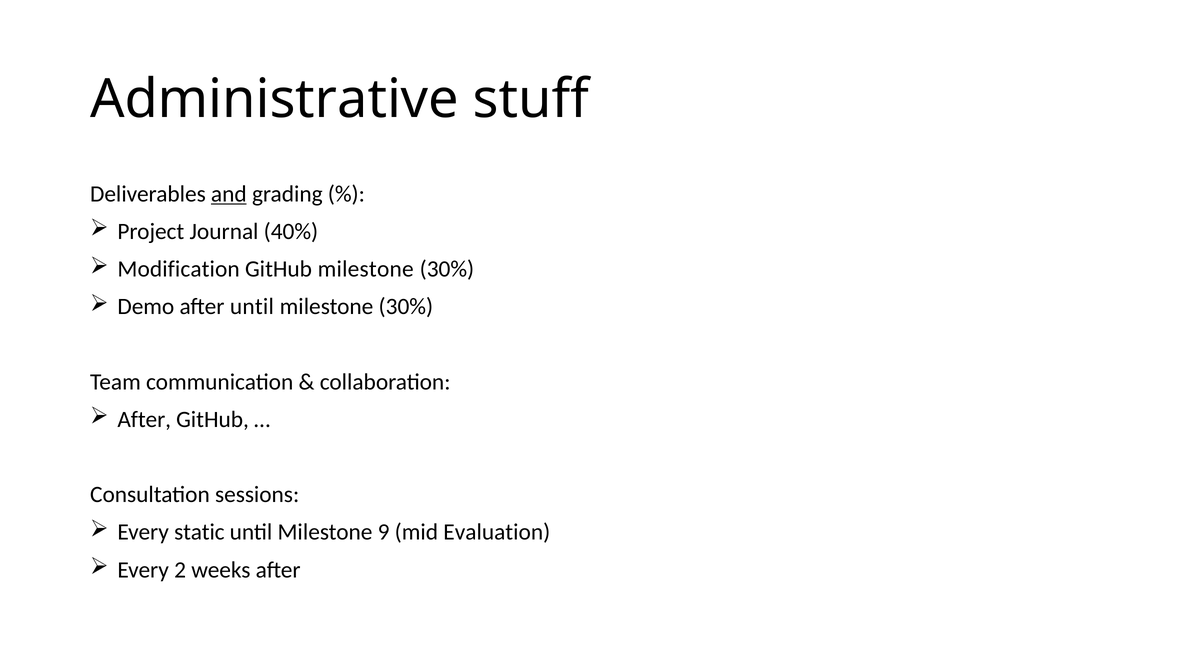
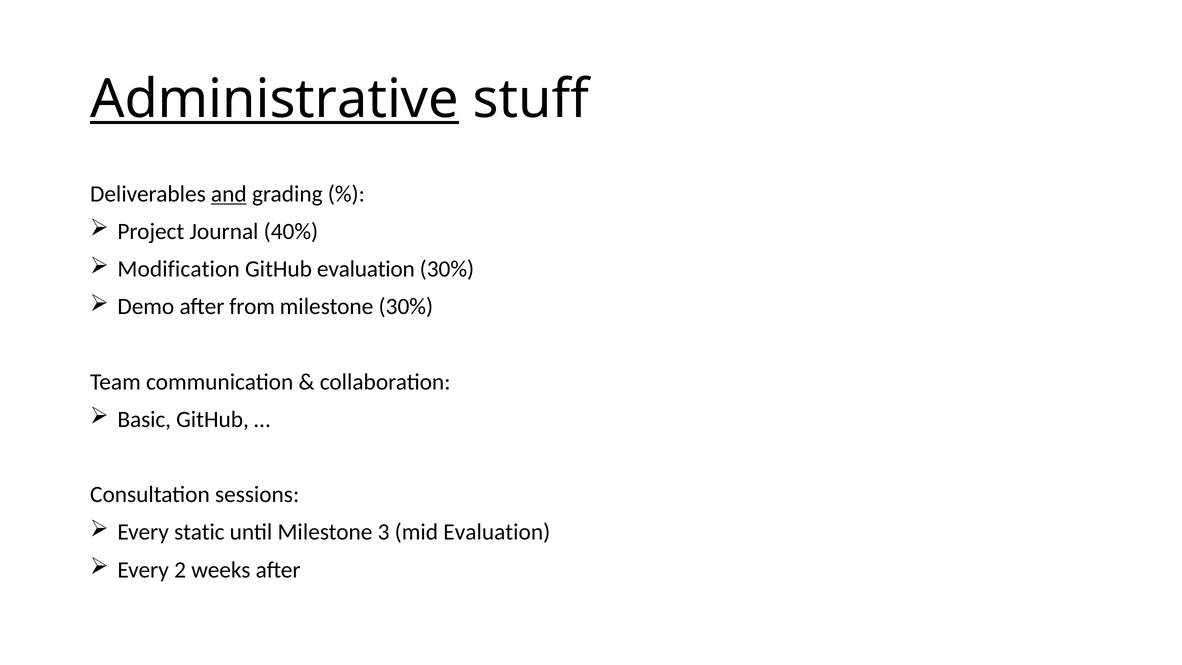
Administrative underline: none -> present
GitHub milestone: milestone -> evaluation
after until: until -> from
After at (144, 419): After -> Basic
9: 9 -> 3
